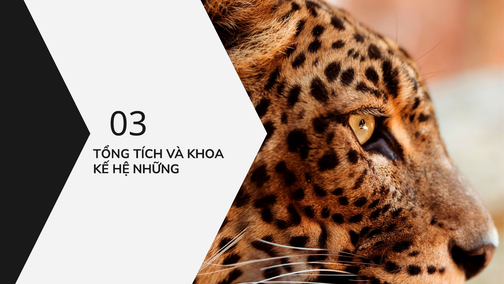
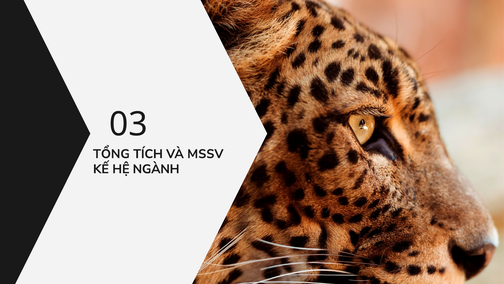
KHOA: KHOA -> MSSV
NHỮNG: NHỮNG -> NGÀNH
